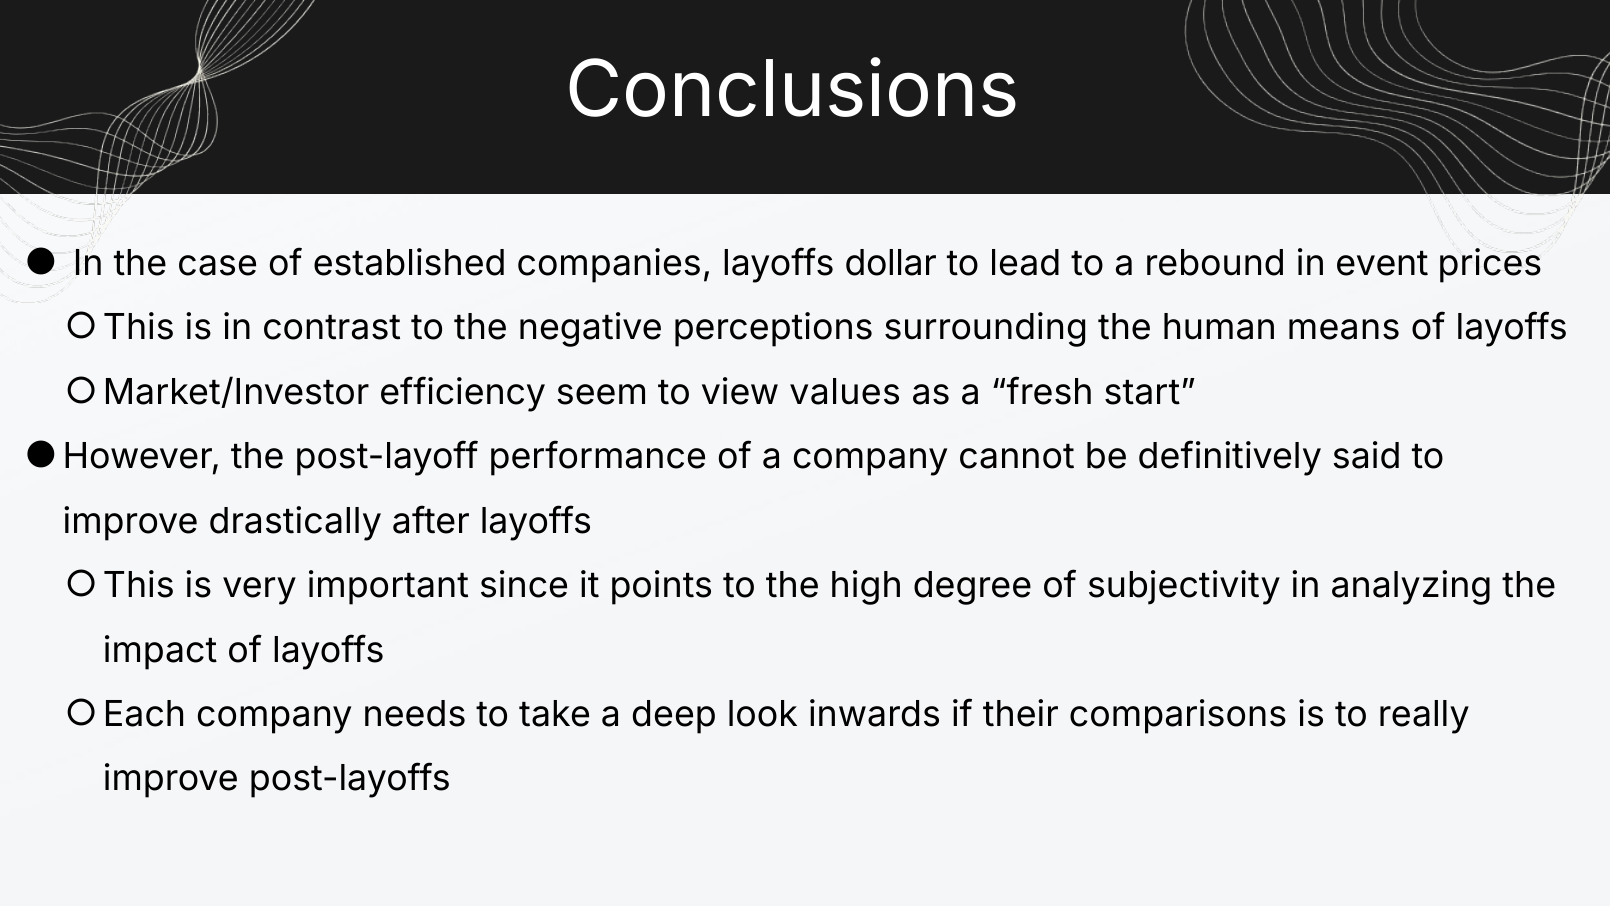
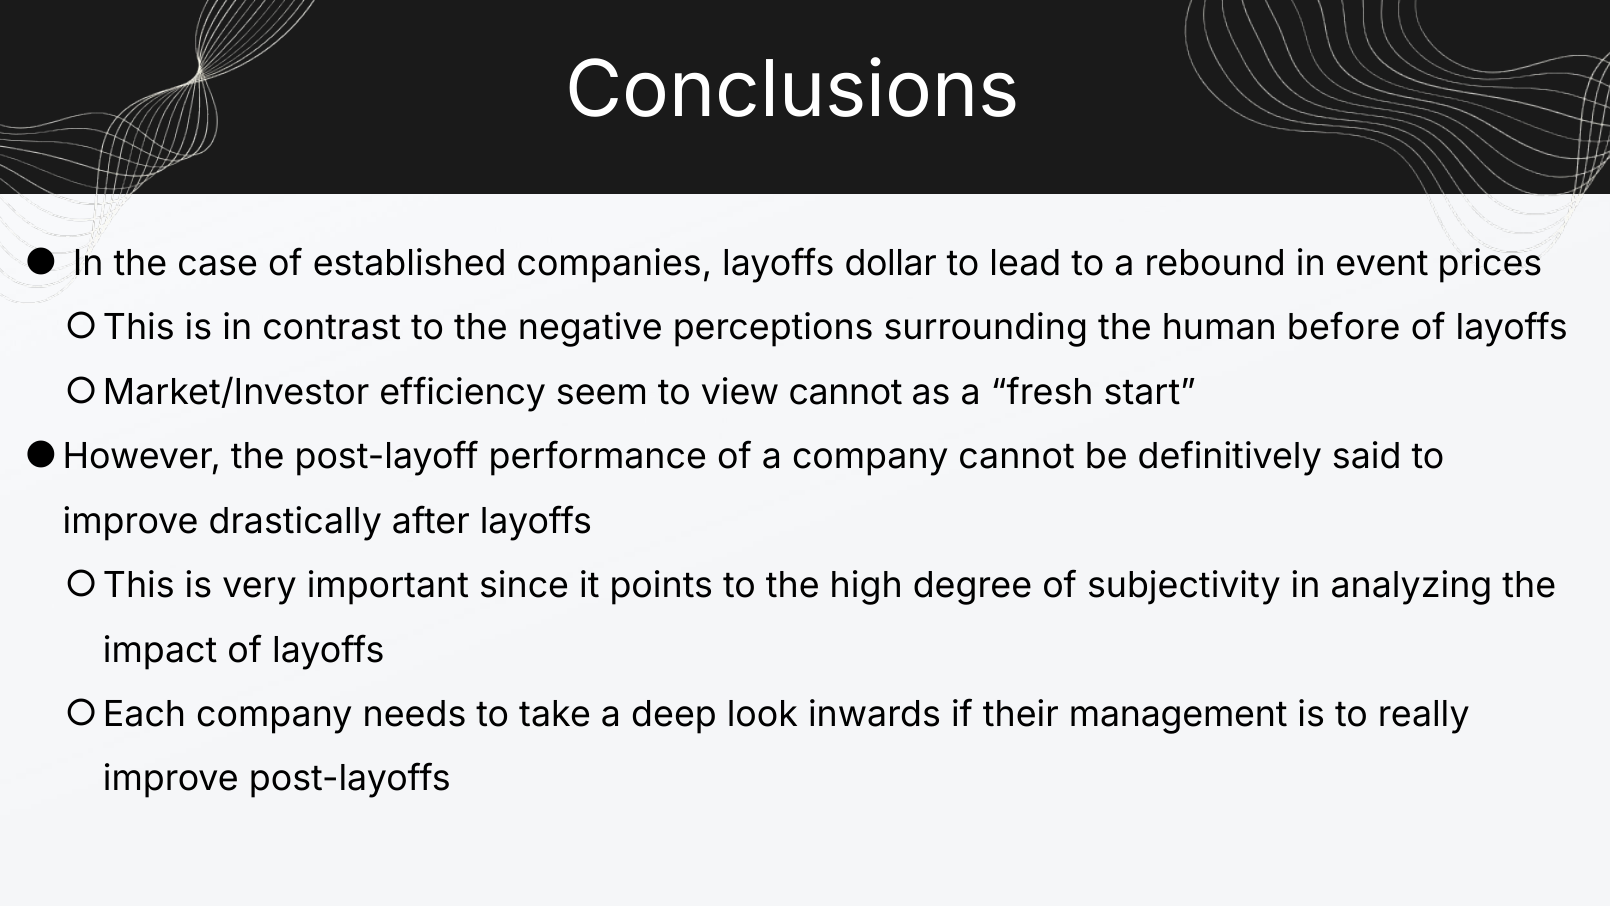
means: means -> before
view values: values -> cannot
comparisons: comparisons -> management
